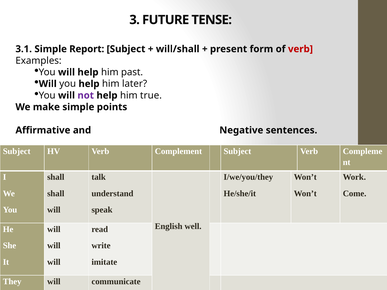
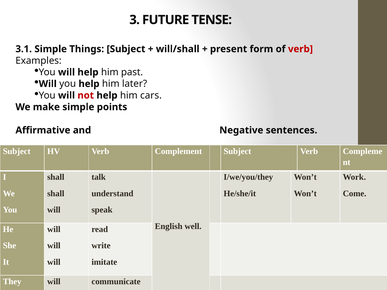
Report: Report -> Things
not colour: purple -> red
true: true -> cars
